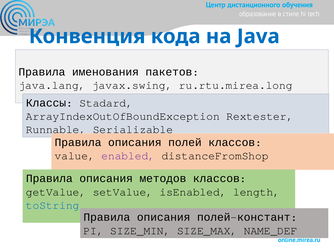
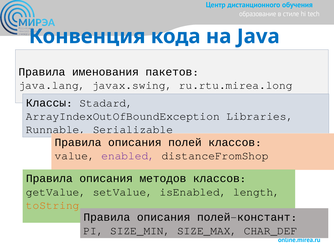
Rextester: Rextester -> Libraries
toString colour: blue -> orange
NAME_DEF: NAME_DEF -> CHAR_DEF
